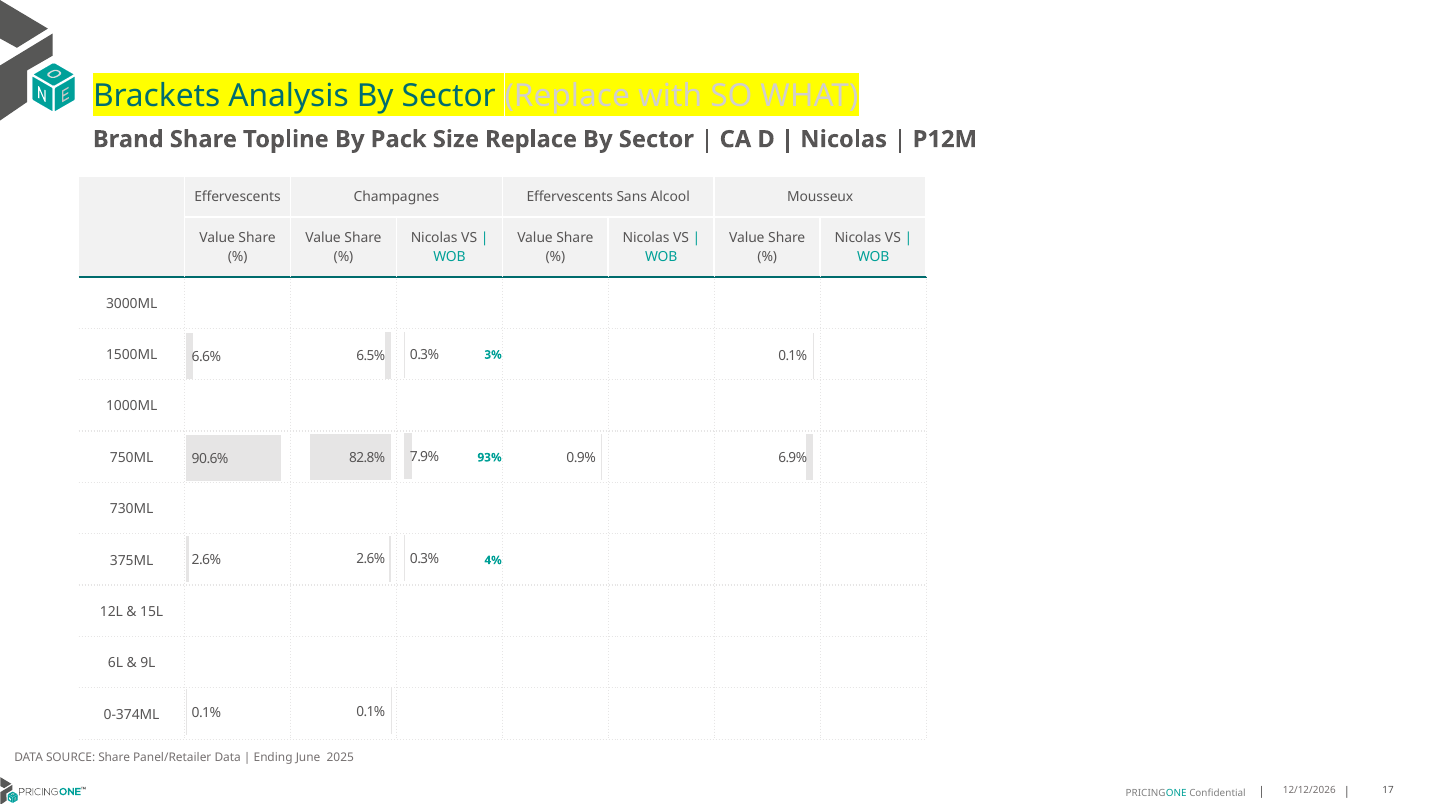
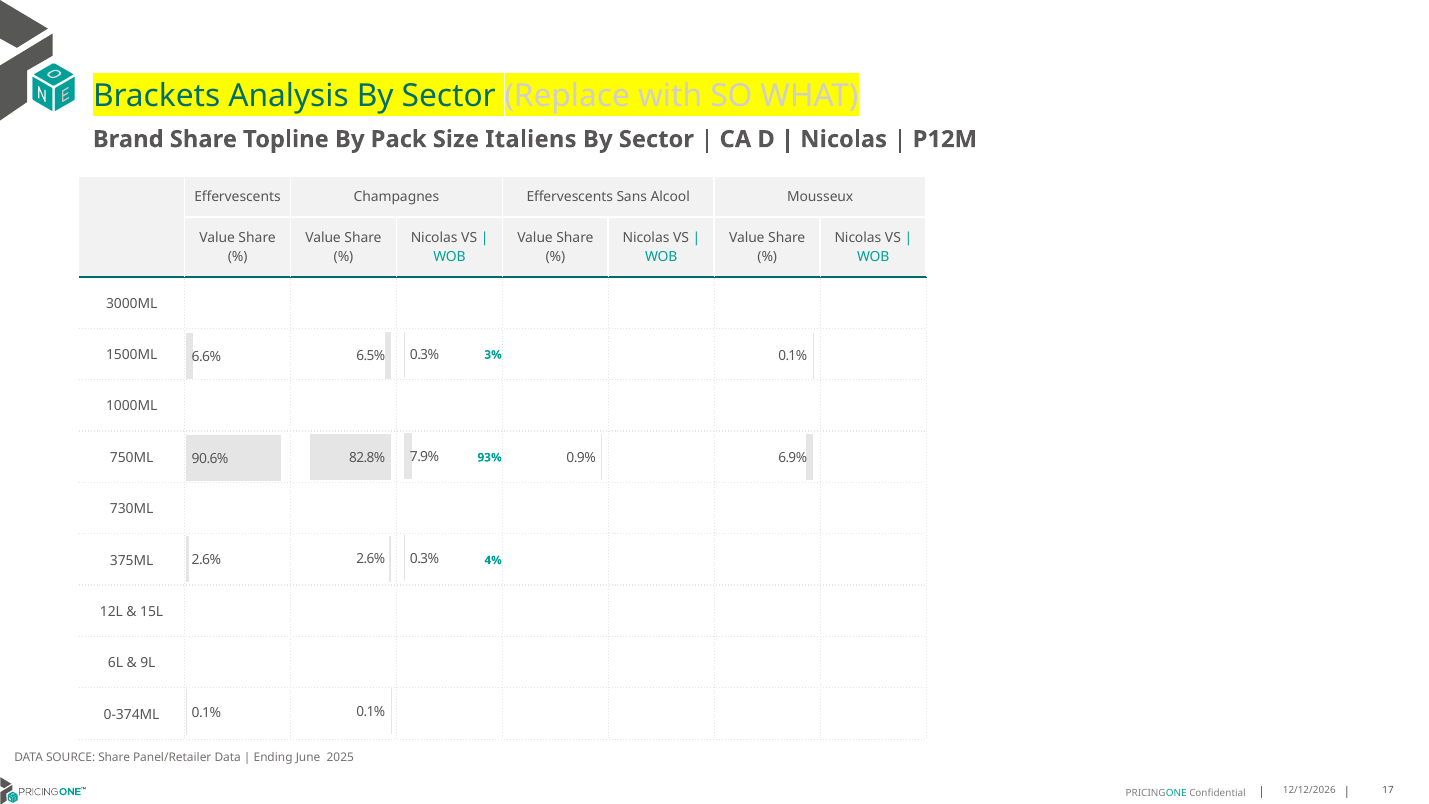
Size Replace: Replace -> Italiens
